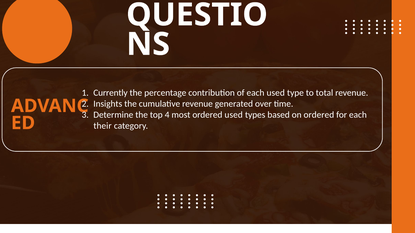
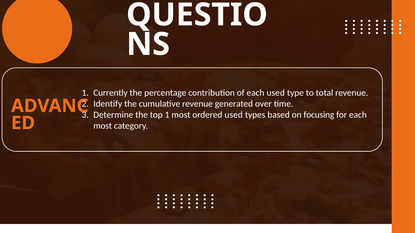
Insights: Insights -> Identify
top 4: 4 -> 1
on ordered: ordered -> focusing
their at (103, 126): their -> most
